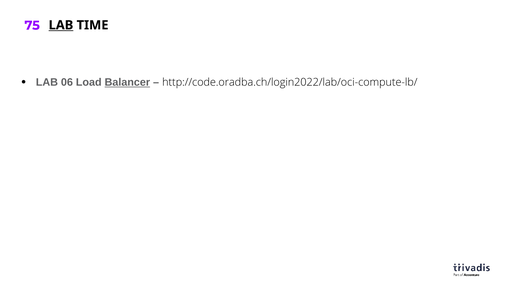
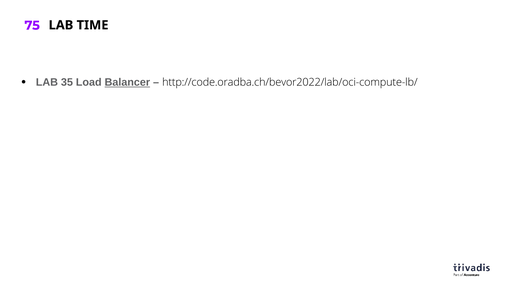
LAB at (61, 25) underline: present -> none
06: 06 -> 35
http://code.oradba.ch/login2022/lab/oci-compute-lb/: http://code.oradba.ch/login2022/lab/oci-compute-lb/ -> http://code.oradba.ch/bevor2022/lab/oci-compute-lb/
